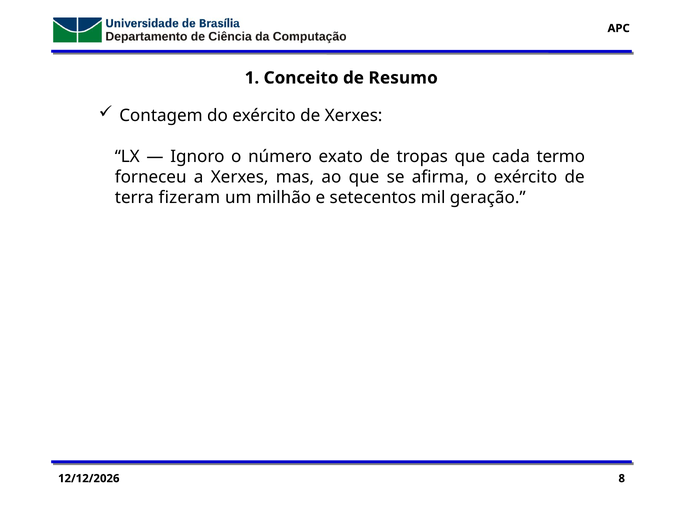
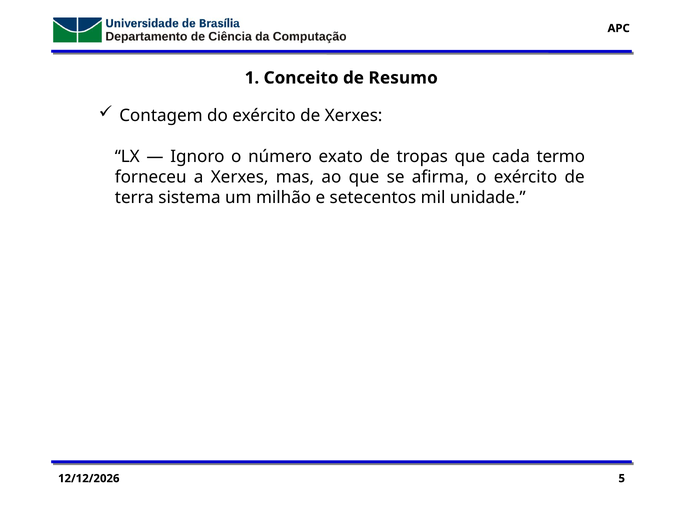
fizeram: fizeram -> sistema
geração: geração -> unidade
8: 8 -> 5
